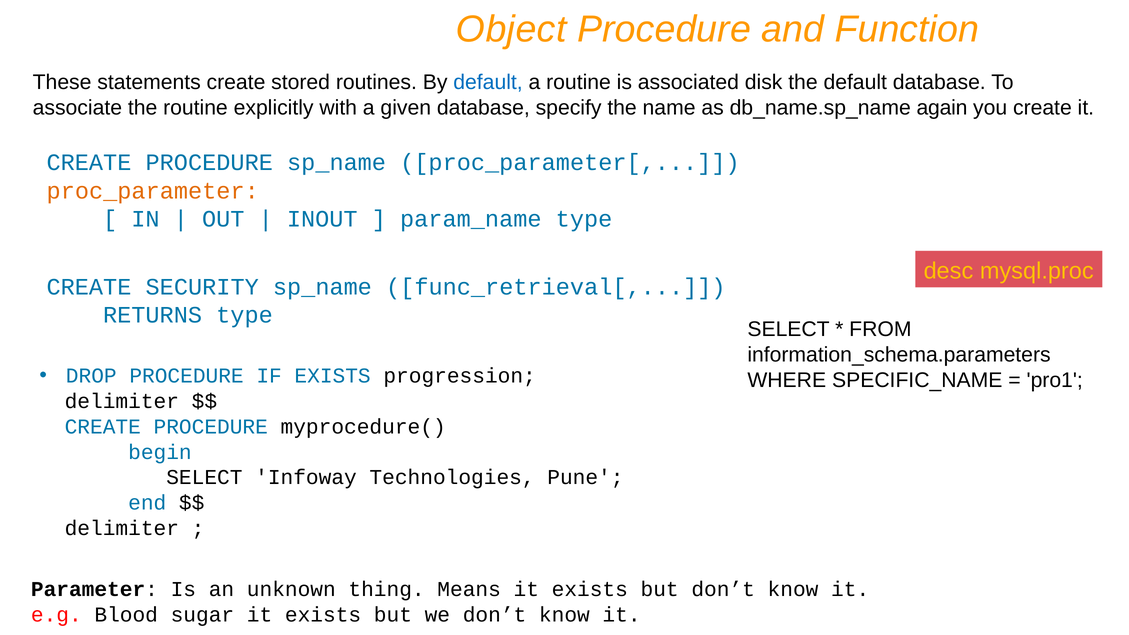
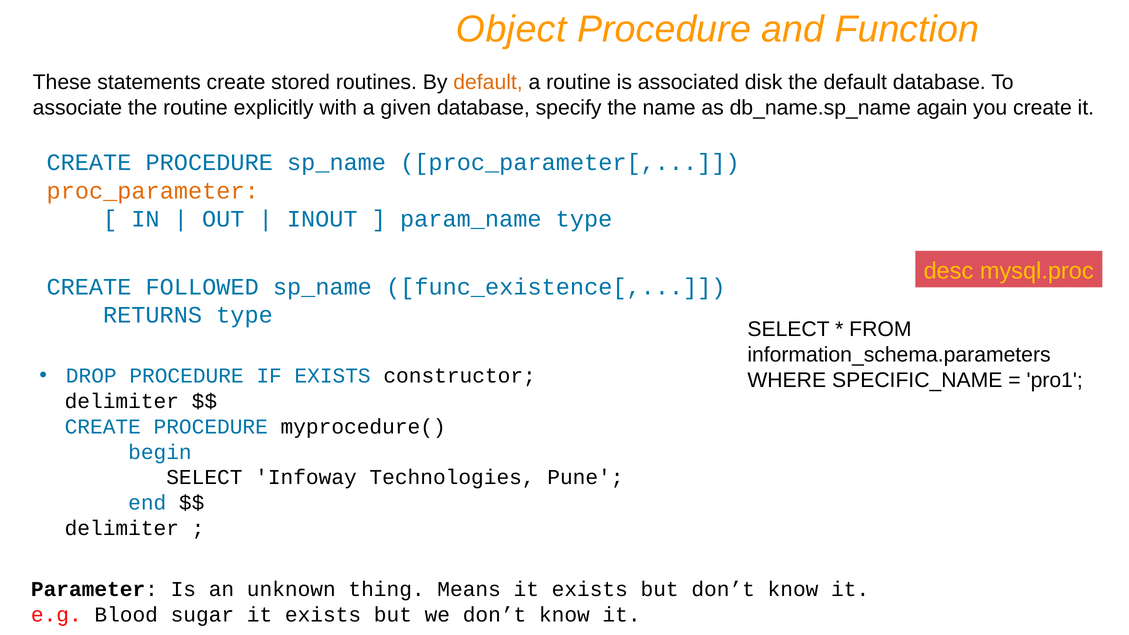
default at (488, 82) colour: blue -> orange
SECURITY: SECURITY -> FOLLOWED
func_retrieval[: func_retrieval[ -> func_existence[
progression: progression -> constructor
